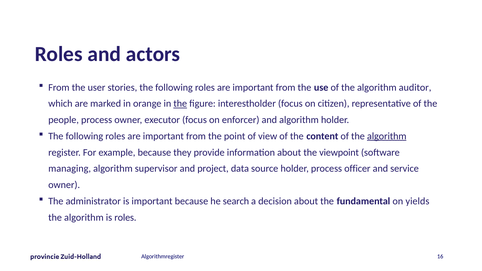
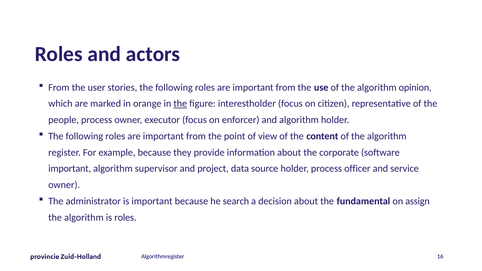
auditor: auditor -> opinion
algorithm at (387, 136) underline: present -> none
viewpoint: viewpoint -> corporate
managing at (70, 169): managing -> important
yields: yields -> assign
